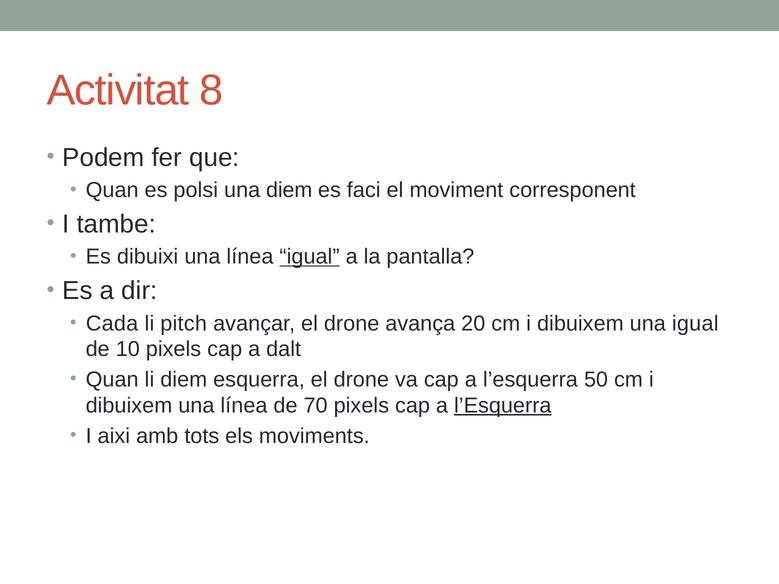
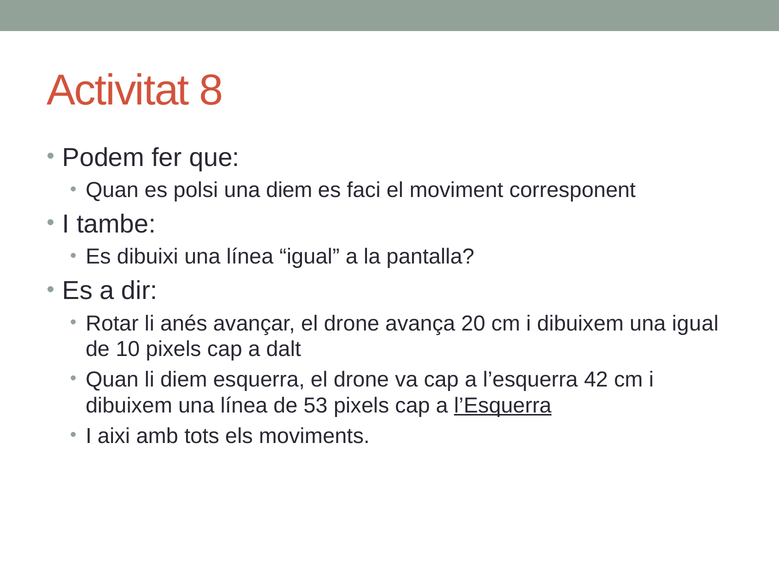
igual at (310, 257) underline: present -> none
Cada: Cada -> Rotar
pitch: pitch -> anés
50: 50 -> 42
70: 70 -> 53
